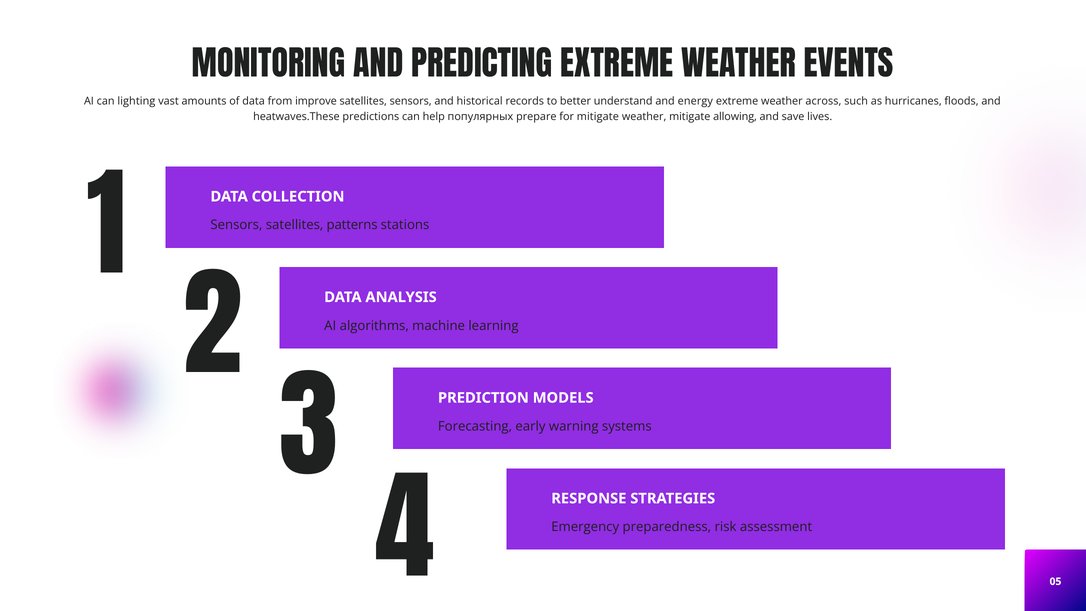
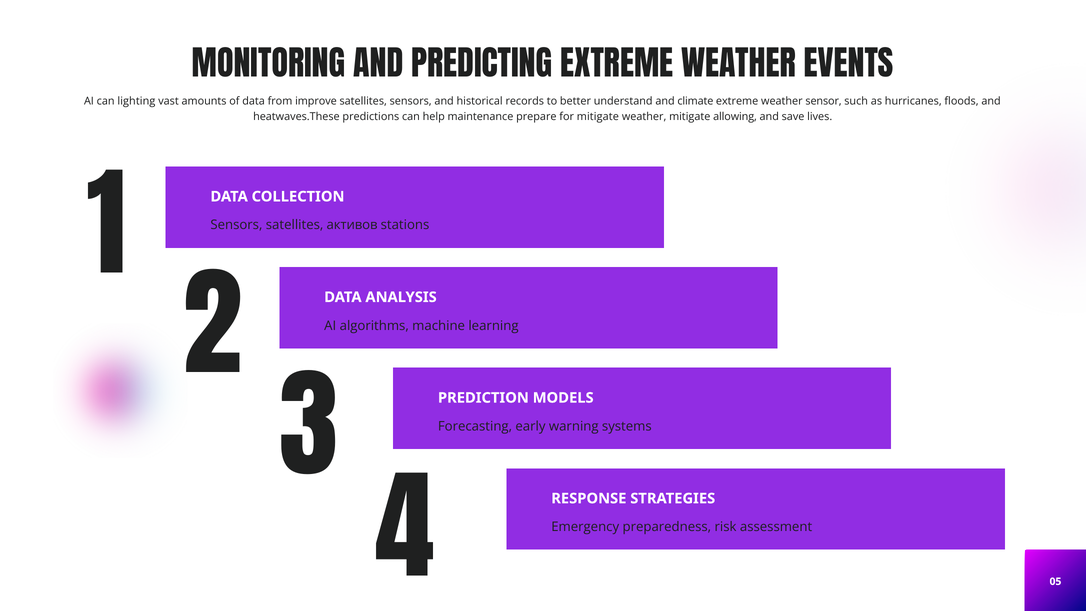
energy: energy -> climate
across: across -> sensor
популярных: популярных -> maintenance
patterns: patterns -> активов
